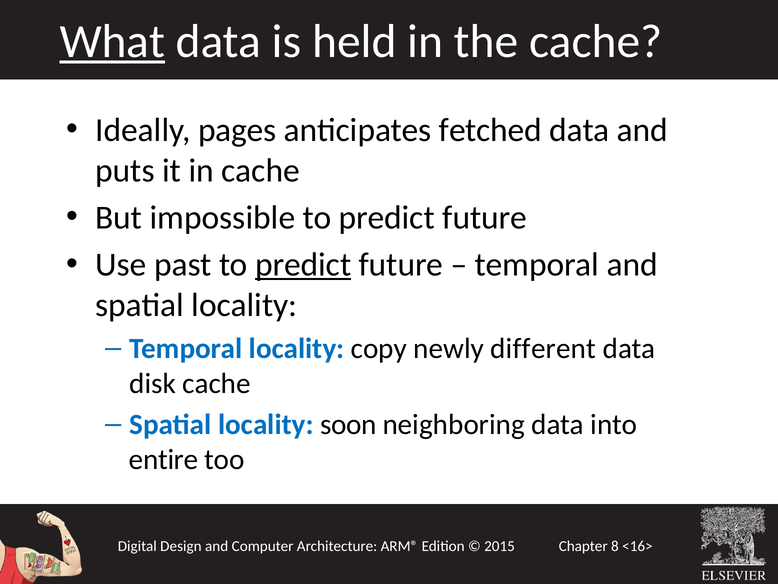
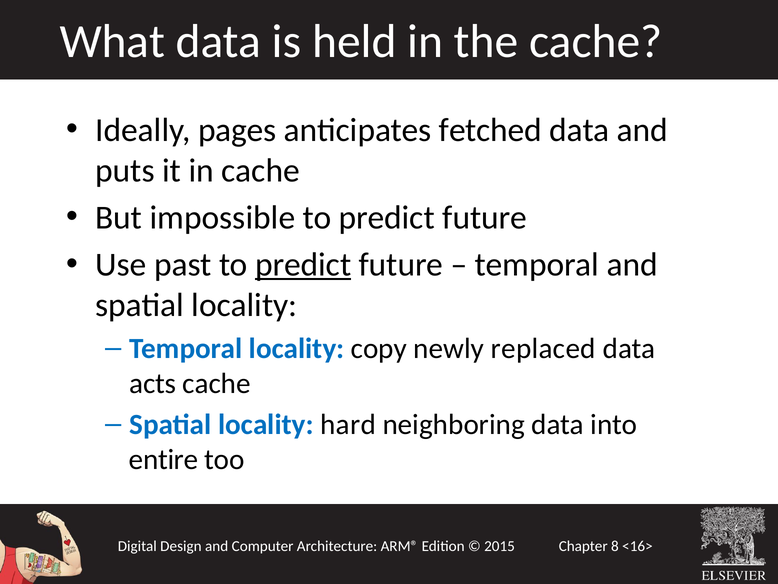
What underline: present -> none
different: different -> replaced
disk: disk -> acts
soon: soon -> hard
